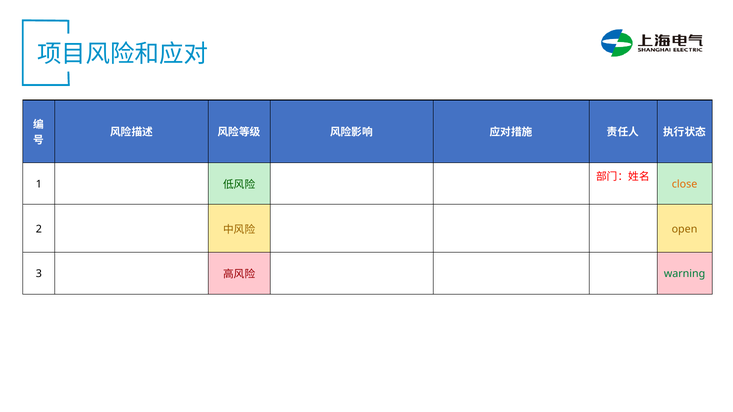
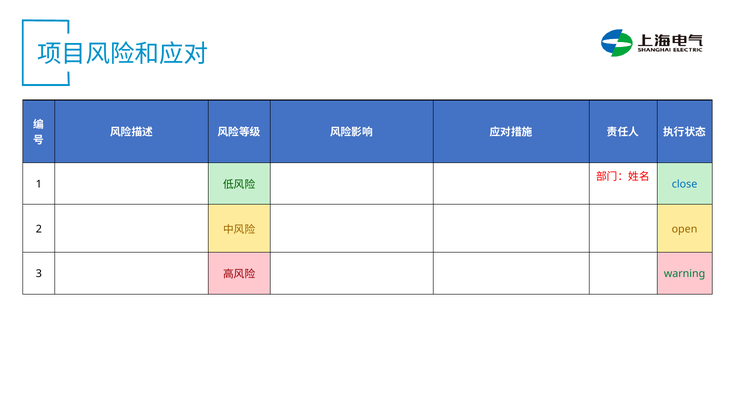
close colour: orange -> blue
